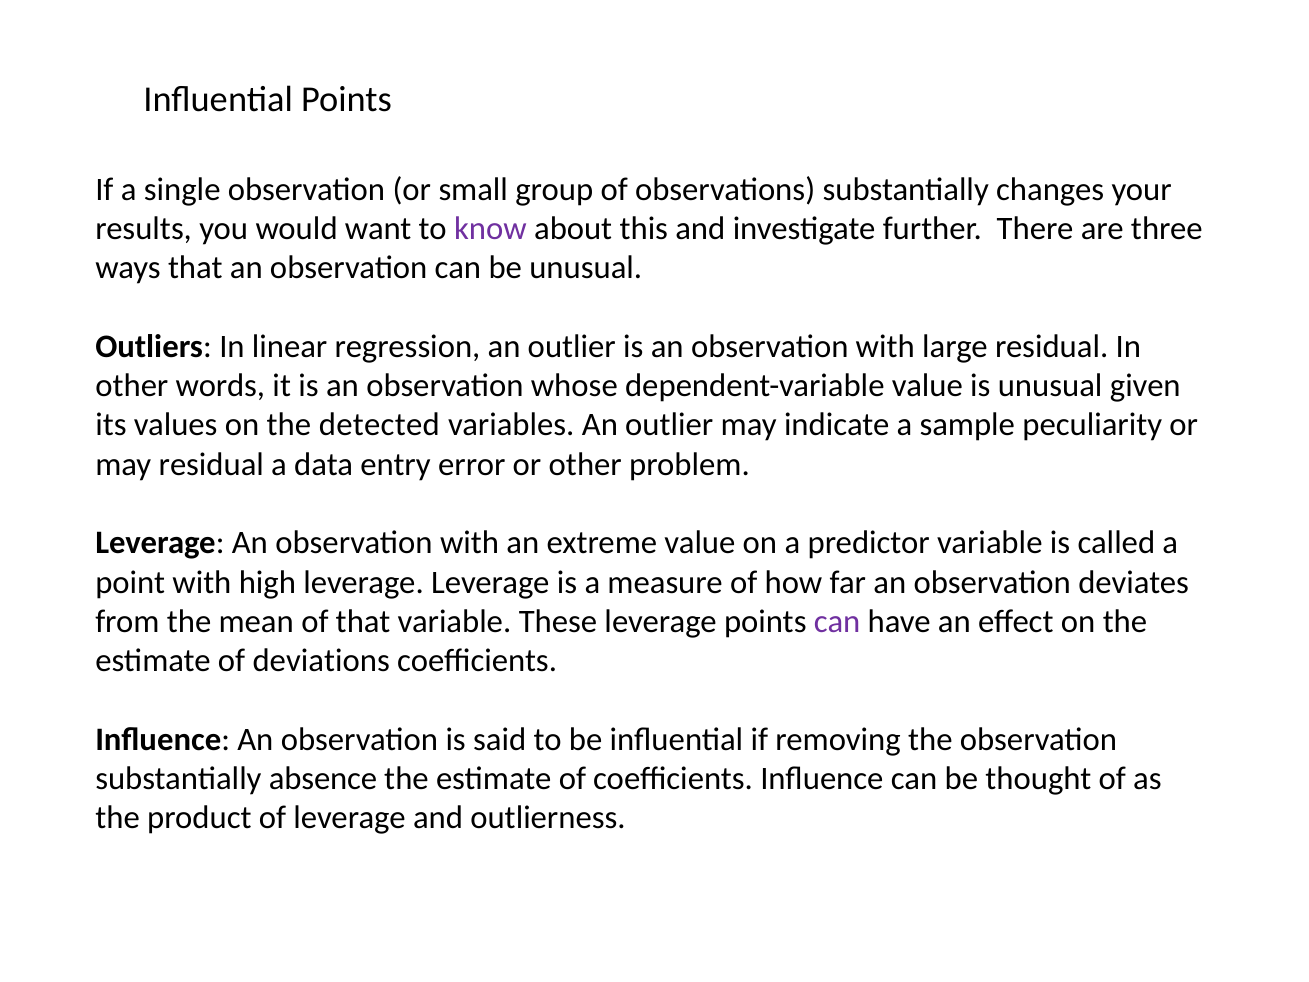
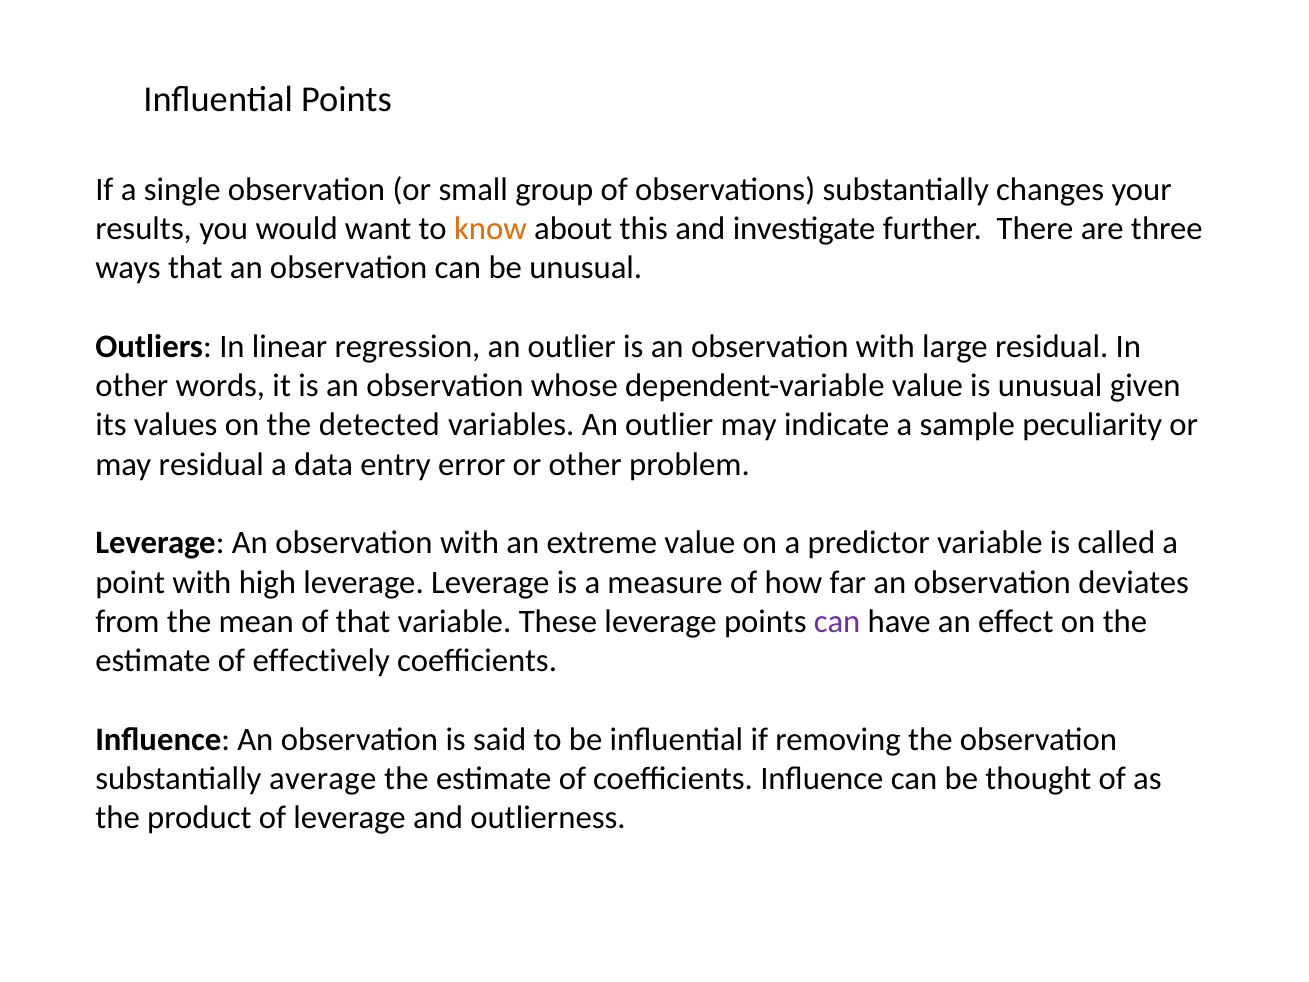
know colour: purple -> orange
deviations: deviations -> effectively
absence: absence -> average
